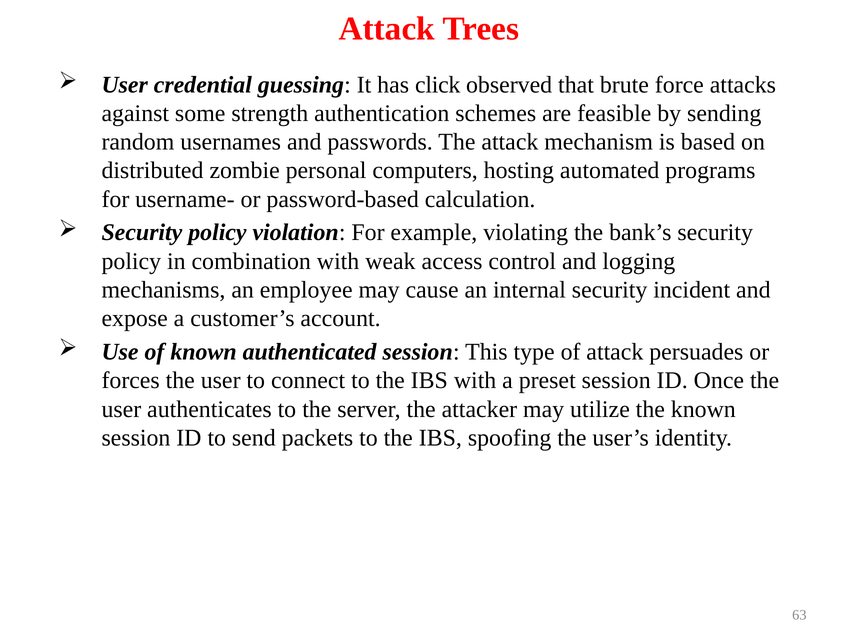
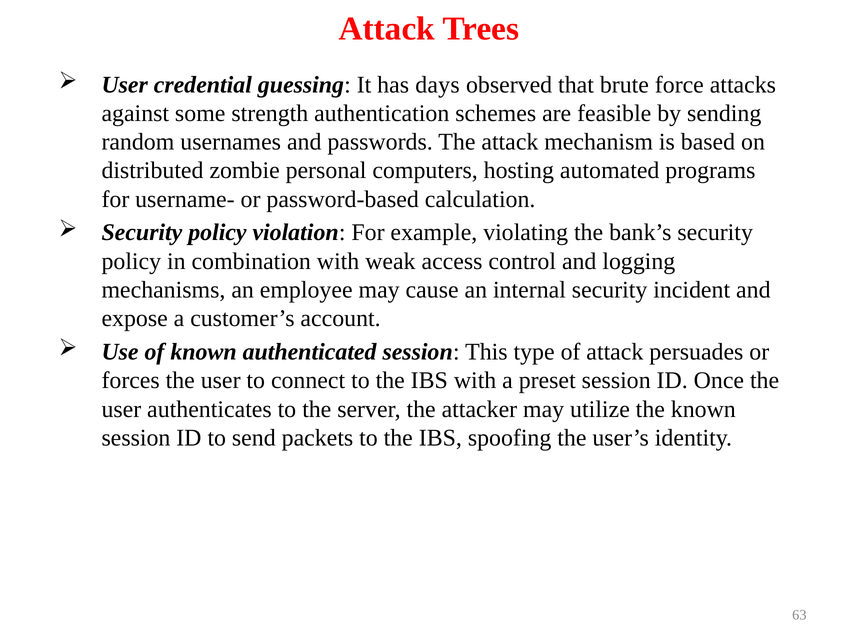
click: click -> days
